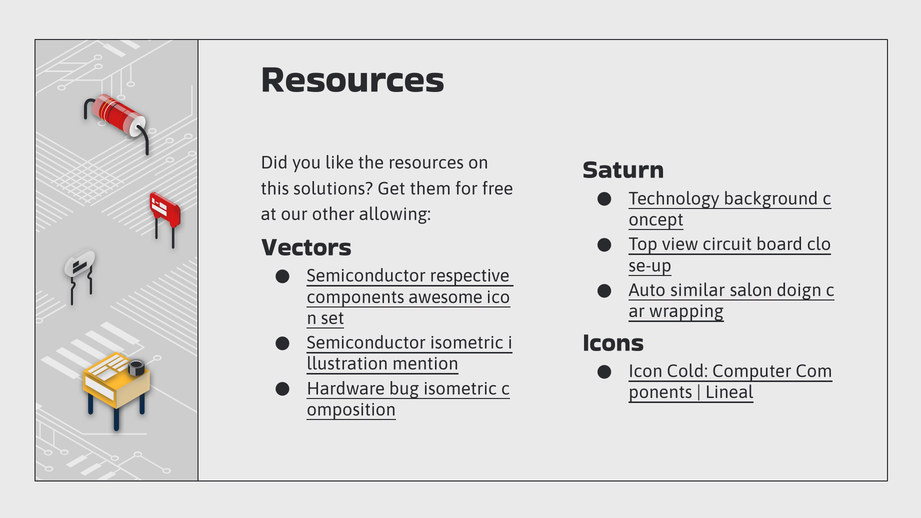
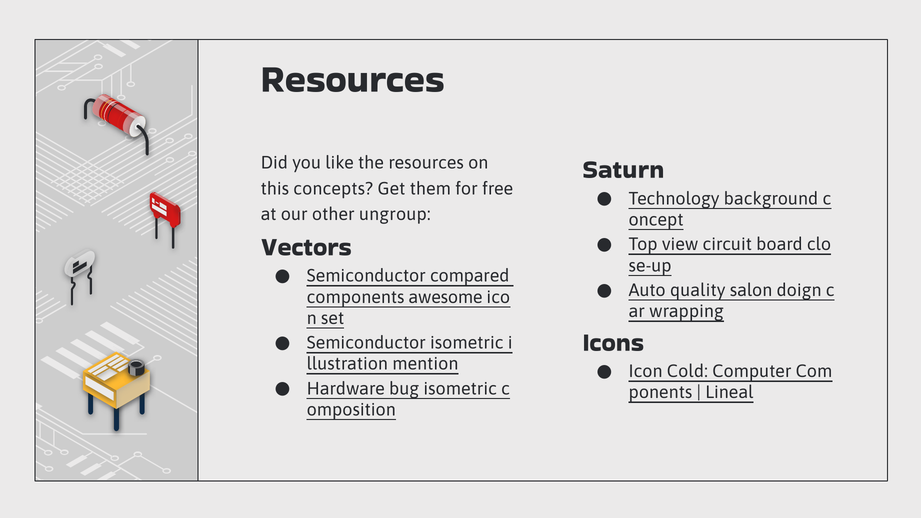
solutions: solutions -> concepts
allowing: allowing -> ungroup
respective: respective -> compared
similar: similar -> quality
